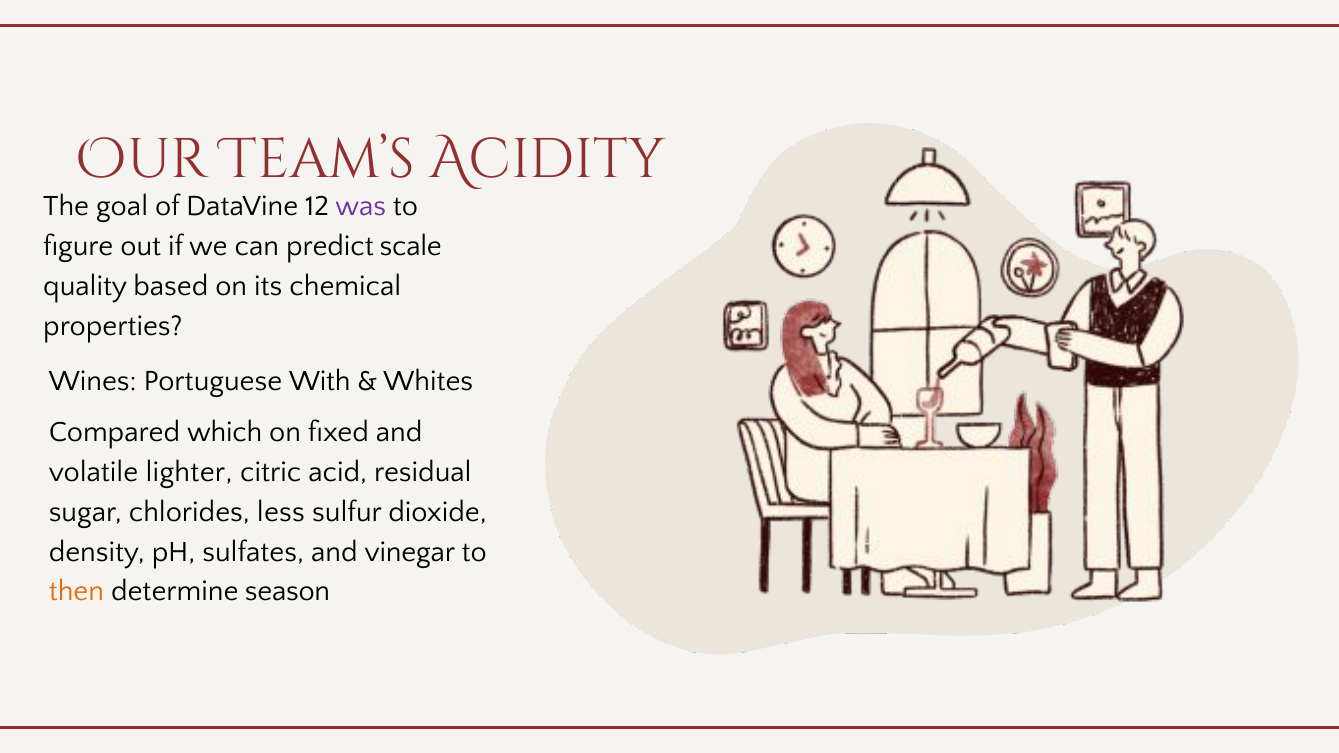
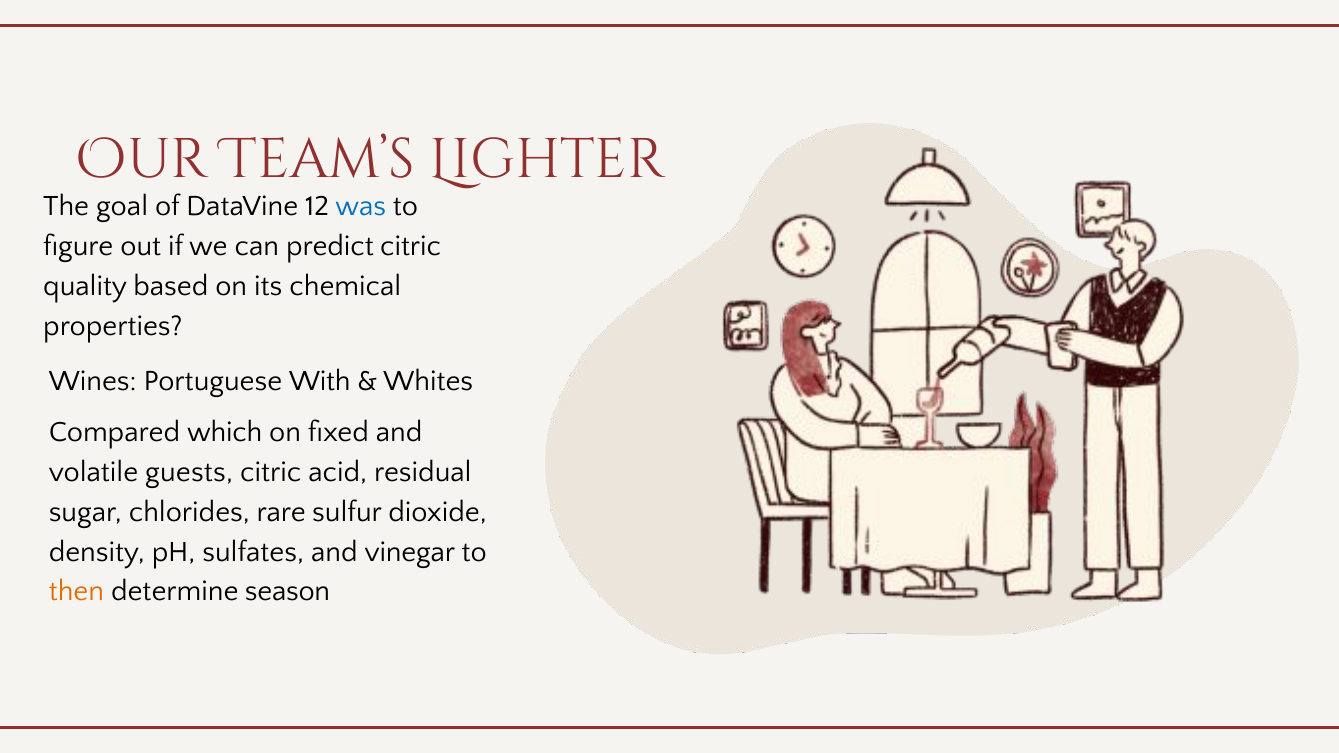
Acidity: Acidity -> Lighter
was colour: purple -> blue
predict scale: scale -> citric
lighter: lighter -> guests
less: less -> rare
